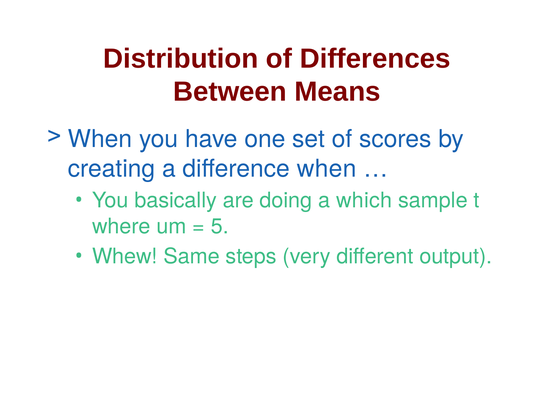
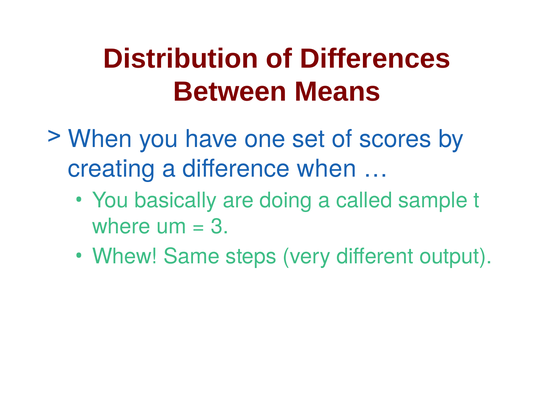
which: which -> called
5: 5 -> 3
